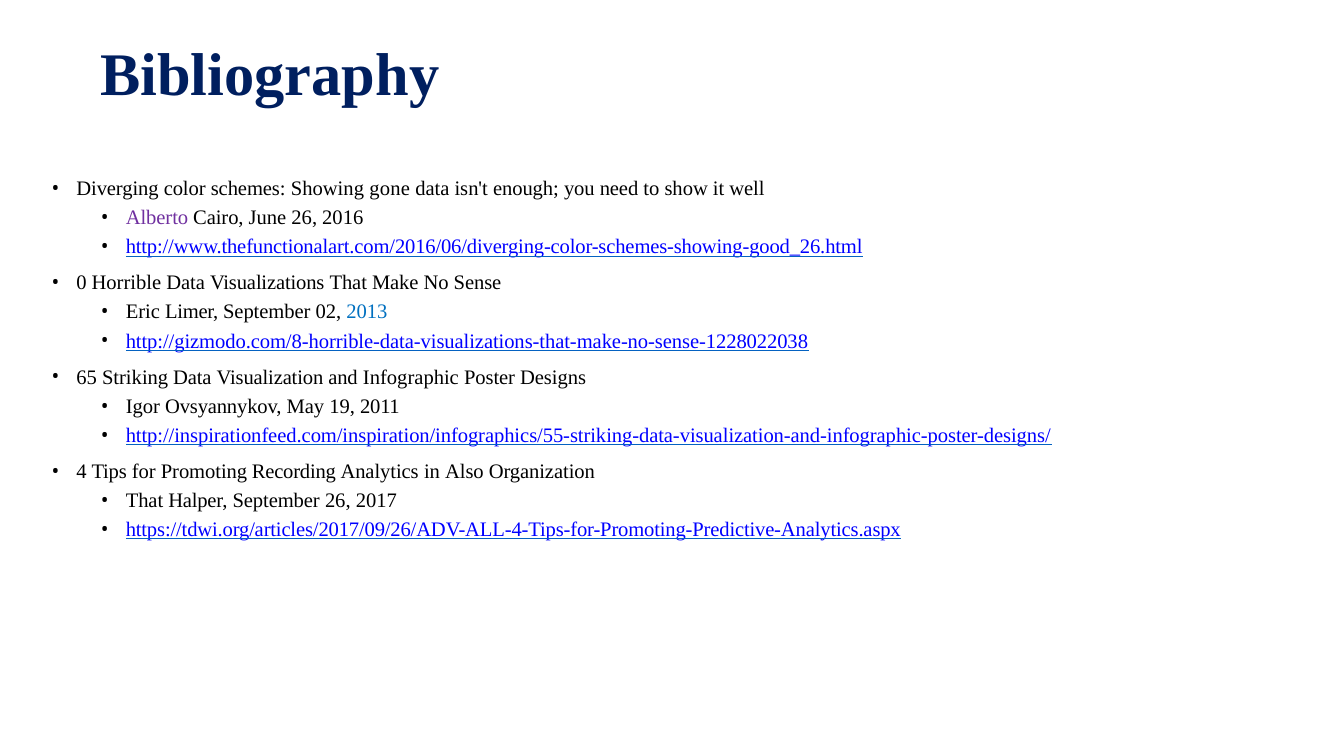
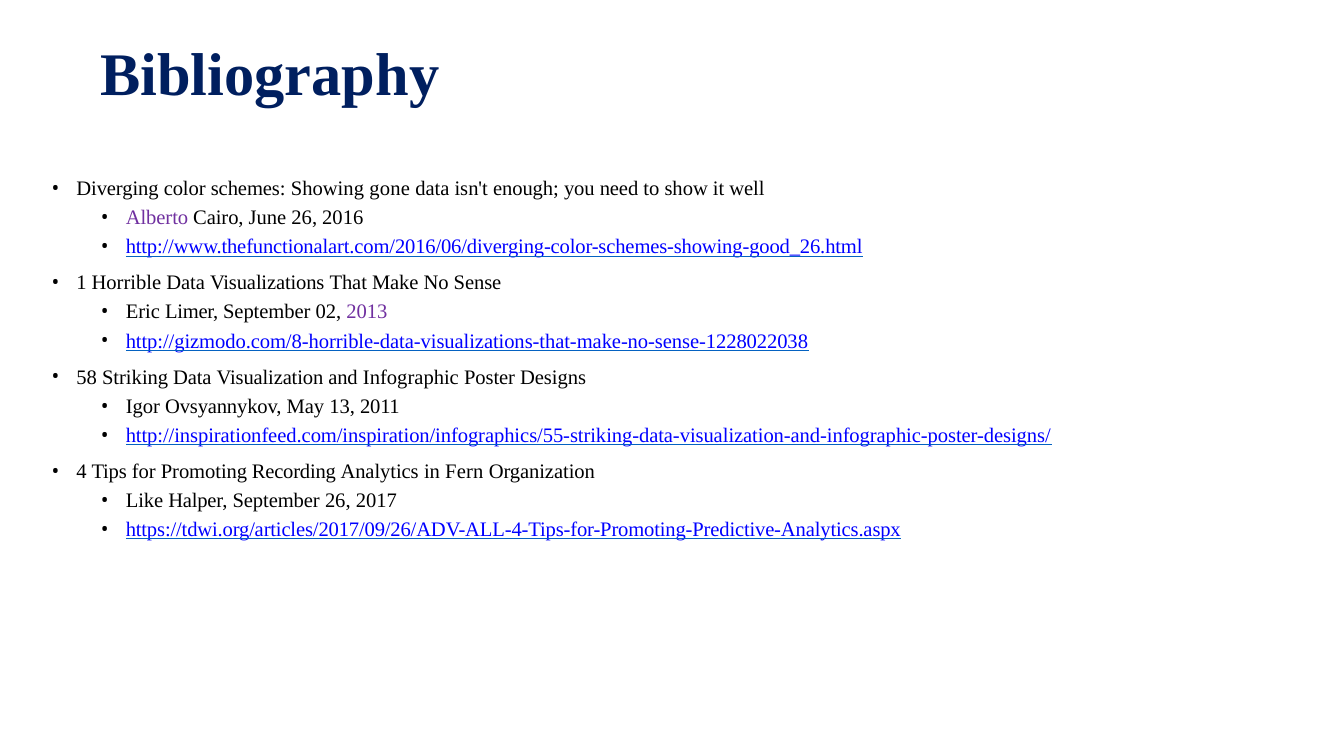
0: 0 -> 1
2013 colour: blue -> purple
65: 65 -> 58
19: 19 -> 13
Also: Also -> Fern
That at (145, 500): That -> Like
